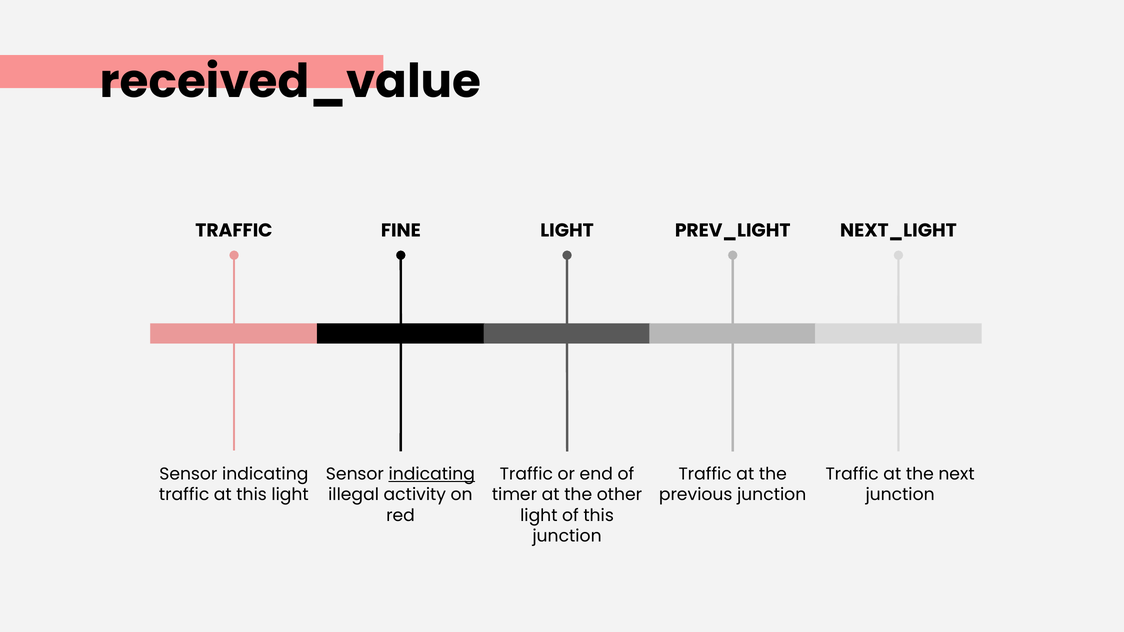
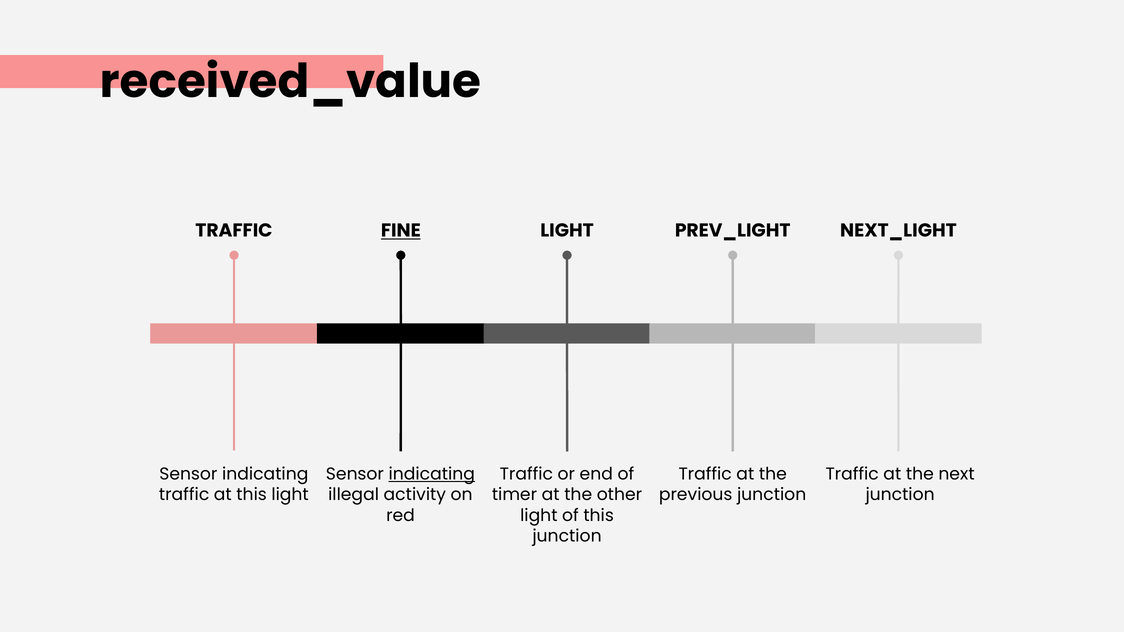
FINE underline: none -> present
